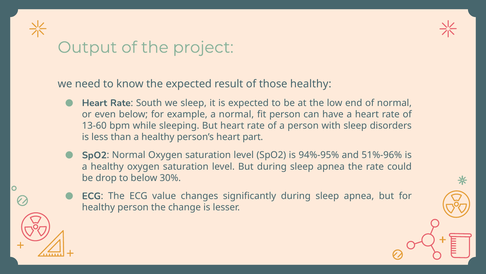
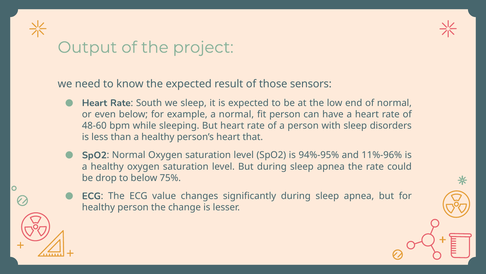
those healthy: healthy -> sensors
13-60: 13-60 -> 48-60
part: part -> that
51%-96%: 51%-96% -> 11%-96%
30%: 30% -> 75%
